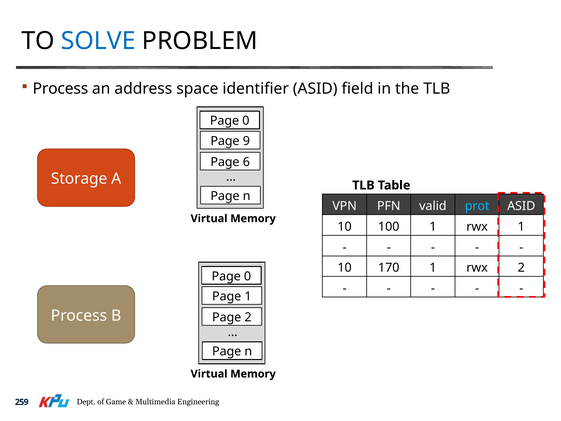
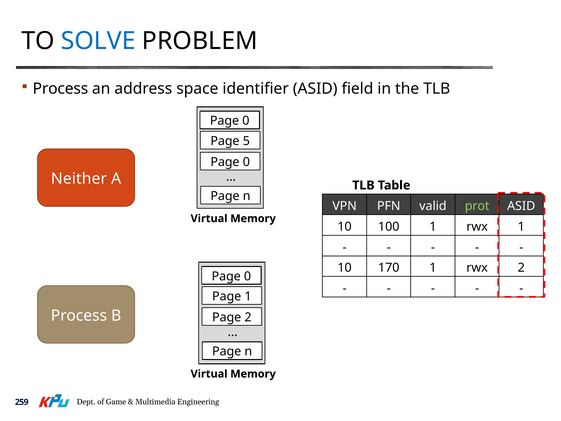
9: 9 -> 5
6 at (246, 162): 6 -> 0
Storage: Storage -> Neither
prot colour: light blue -> light green
